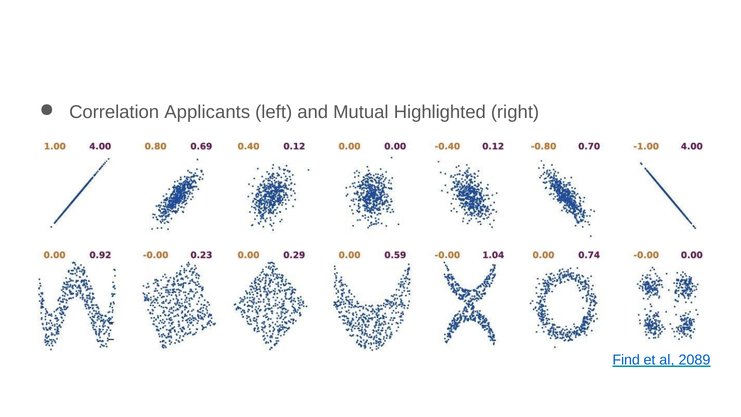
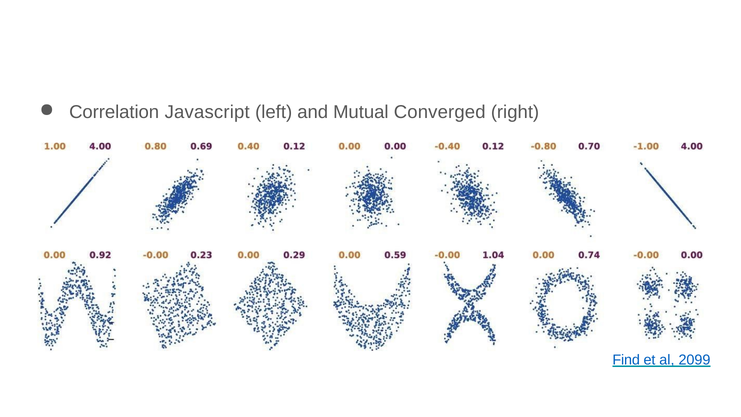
Applicants: Applicants -> Javascript
Highlighted: Highlighted -> Converged
2089: 2089 -> 2099
